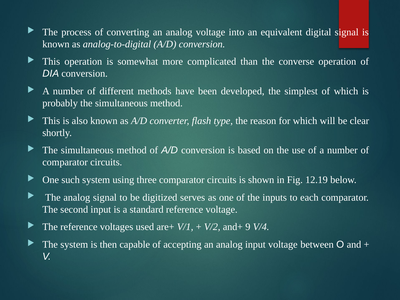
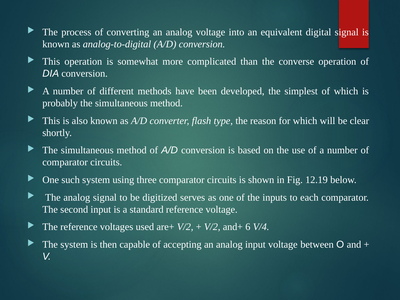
are+ V/1: V/1 -> V/2
9: 9 -> 6
